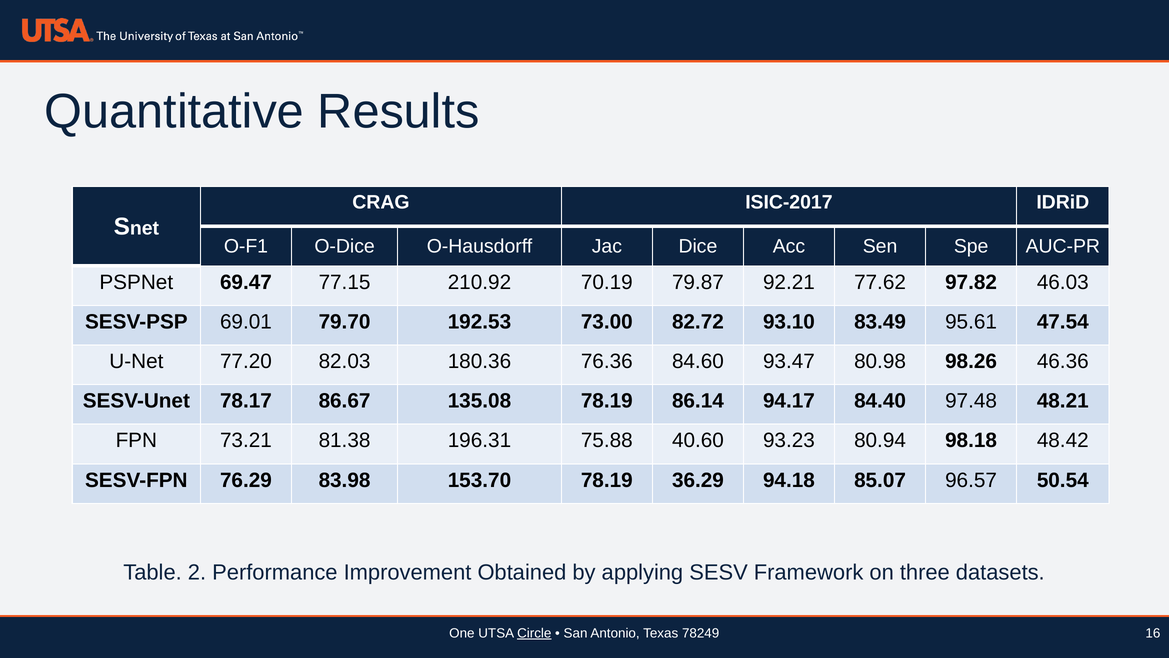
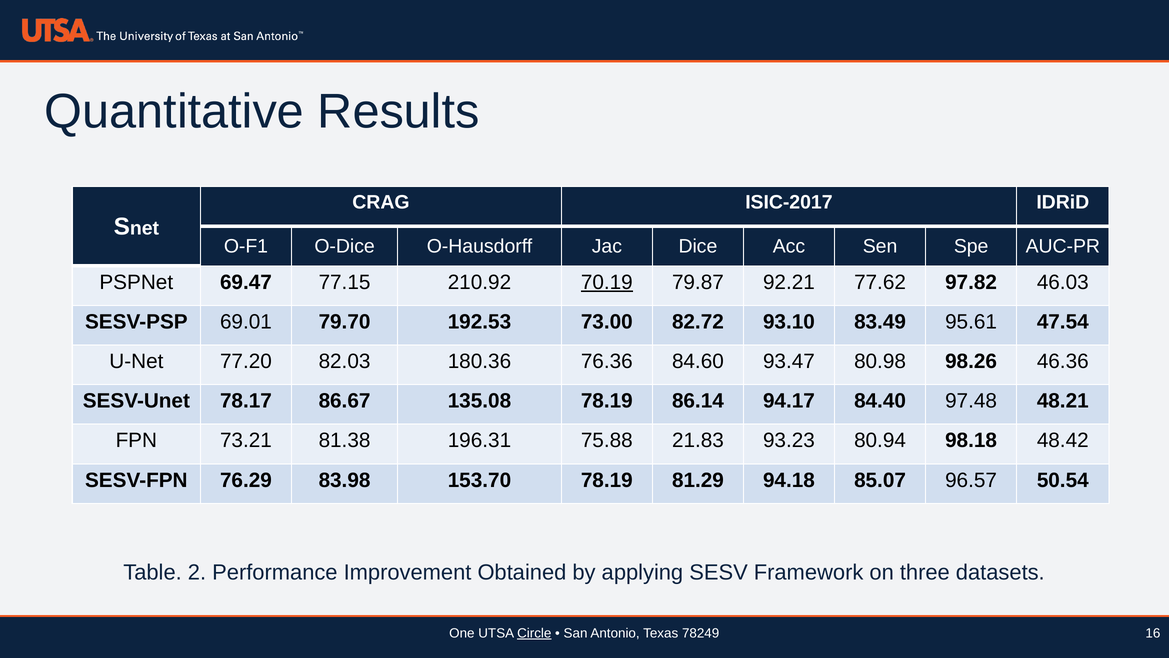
70.19 underline: none -> present
40.60: 40.60 -> 21.83
36.29: 36.29 -> 81.29
